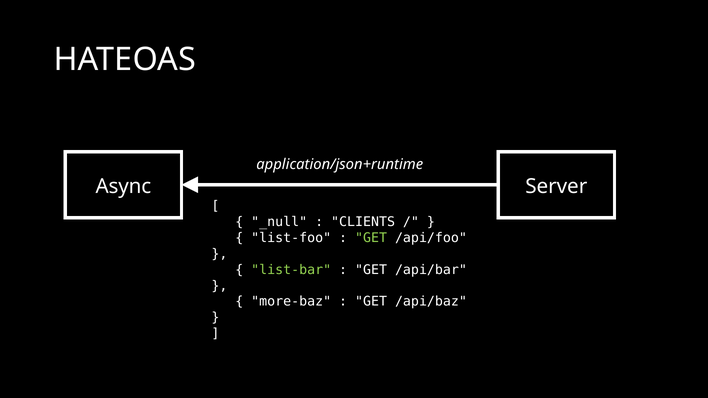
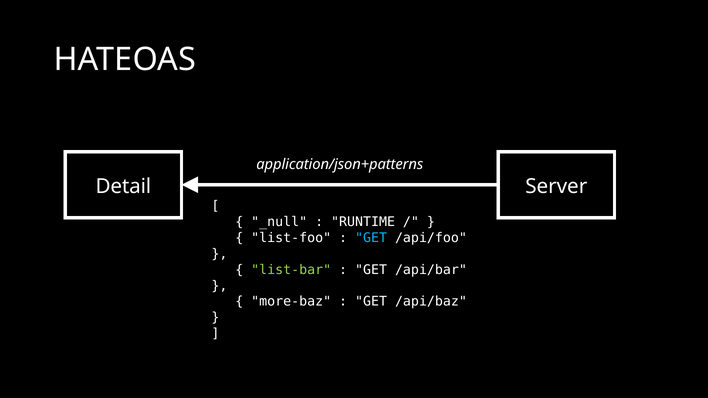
application/json+runtime: application/json+runtime -> application/json+patterns
Async: Async -> Detail
CLIENTS: CLIENTS -> RUNTIME
GET at (371, 238) colour: light green -> light blue
